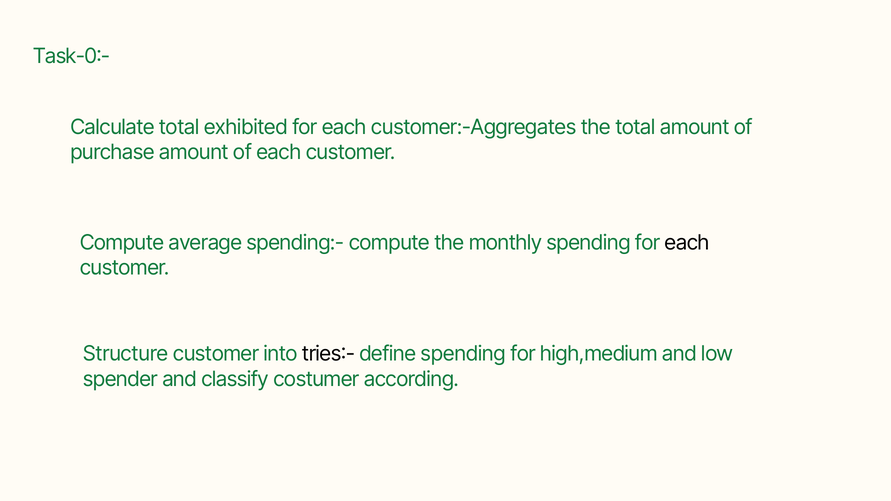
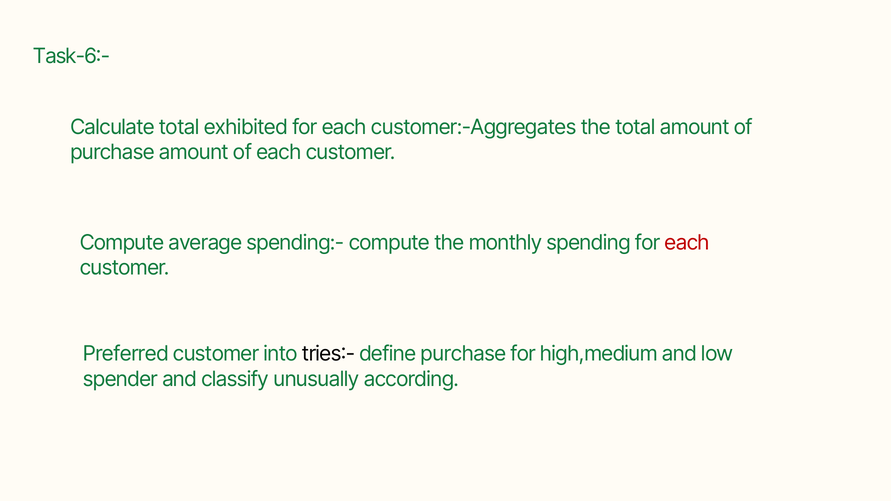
Task-0:-: Task-0:- -> Task-6:-
each at (687, 243) colour: black -> red
Structure: Structure -> Preferred
define spending: spending -> purchase
costumer: costumer -> unusually
